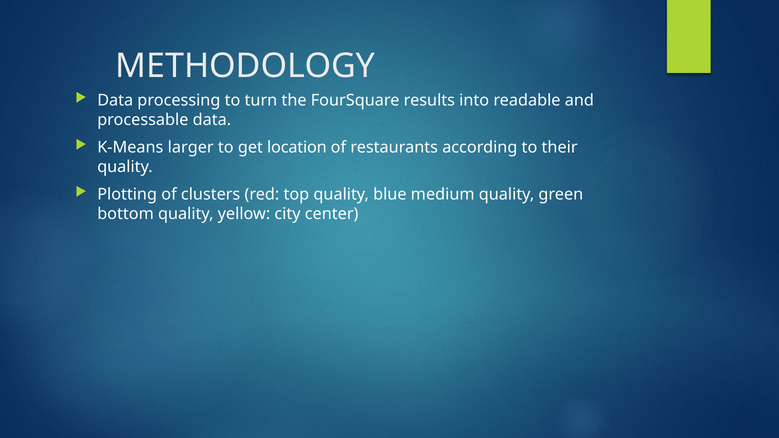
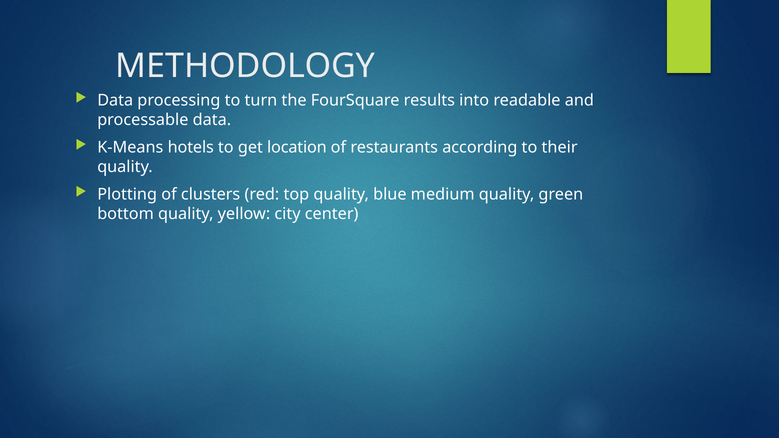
larger: larger -> hotels
